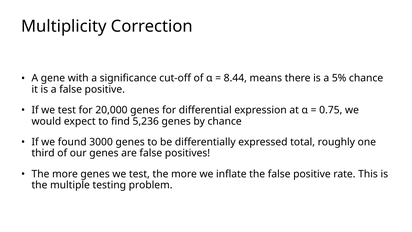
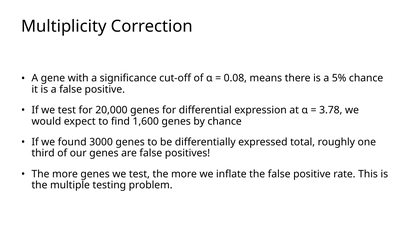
8.44: 8.44 -> 0.08
0.75: 0.75 -> 3.78
5,236: 5,236 -> 1,600
